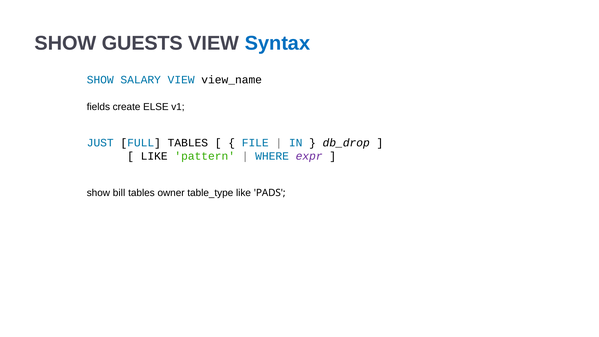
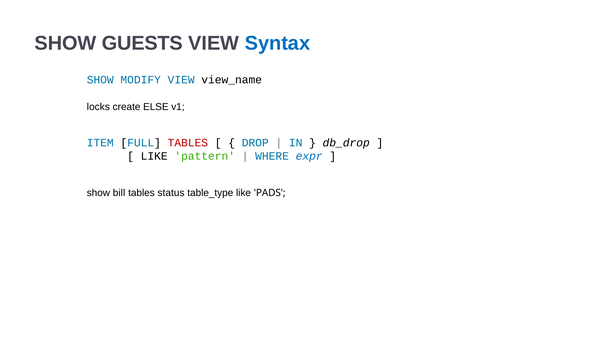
SALARY: SALARY -> MODIFY
fields: fields -> locks
JUST: JUST -> ITEM
TABLES at (188, 143) colour: black -> red
FILE: FILE -> DROP
expr colour: purple -> blue
owner: owner -> status
